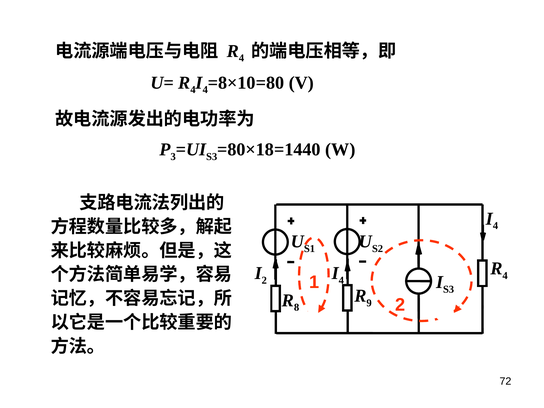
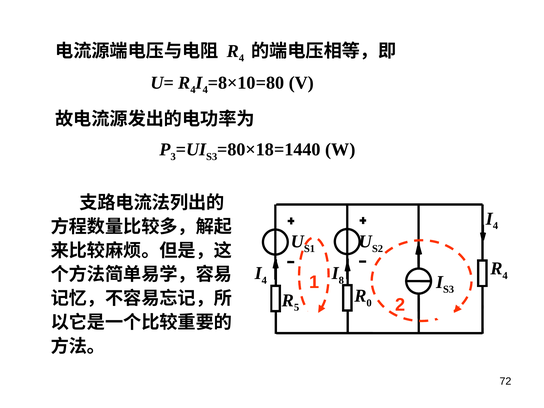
2 at (264, 280): 2 -> 4
4 at (341, 280): 4 -> 8
9: 9 -> 0
8: 8 -> 5
